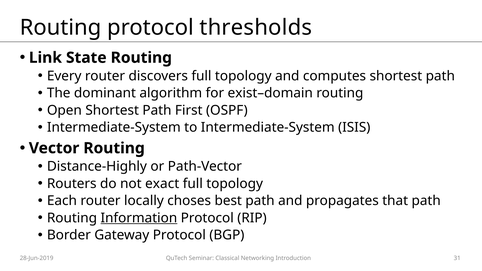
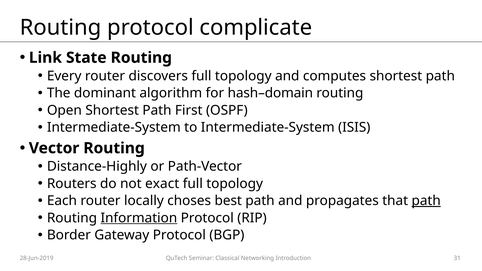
thresholds: thresholds -> complicate
exist–domain: exist–domain -> hash–domain
path at (426, 201) underline: none -> present
